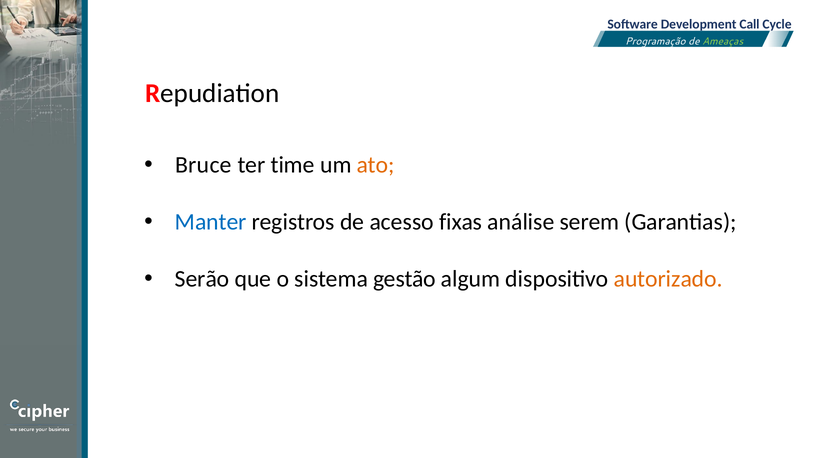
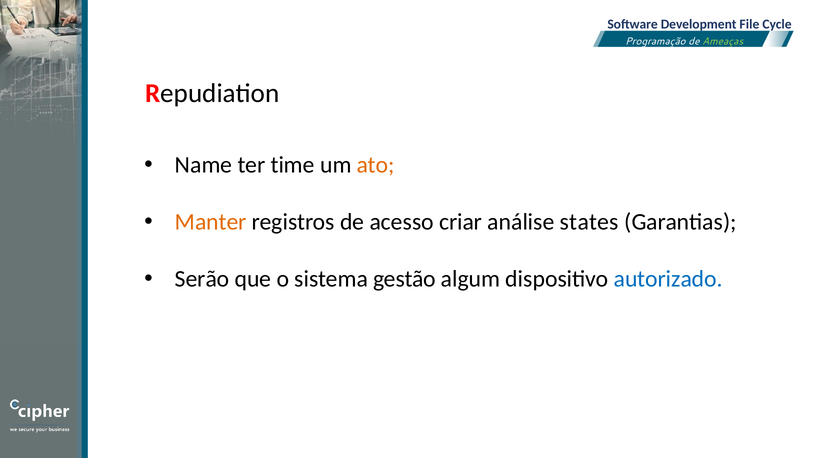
Call: Call -> File
Bruce: Bruce -> Name
Manter colour: blue -> orange
fixas: fixas -> criar
serem: serem -> states
autorizado colour: orange -> blue
